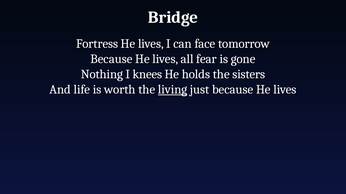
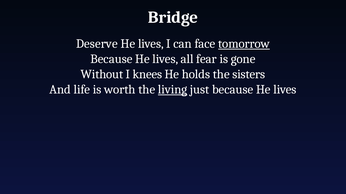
Fortress: Fortress -> Deserve
tomorrow underline: none -> present
Nothing: Nothing -> Without
